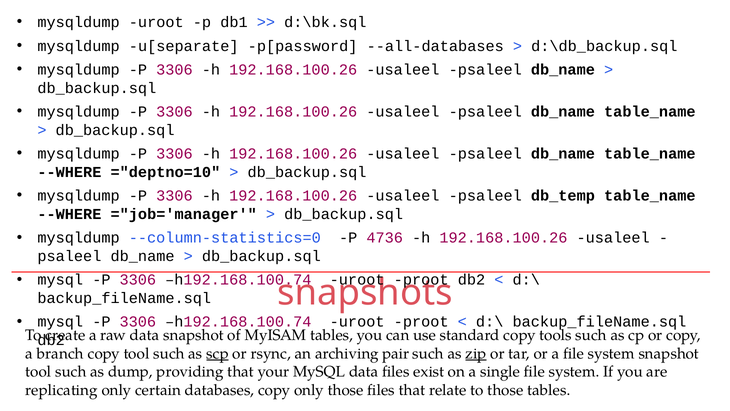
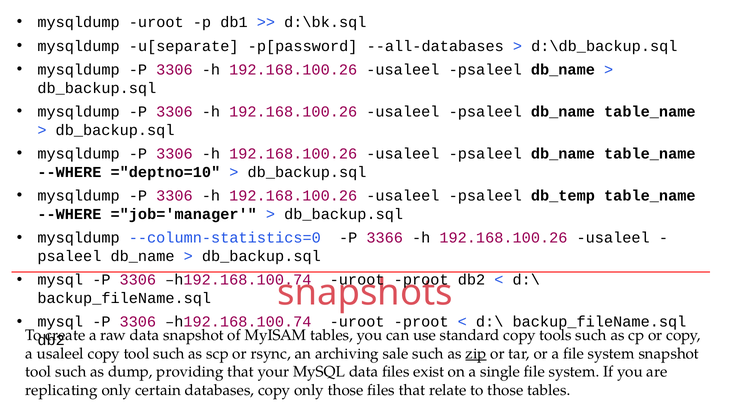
4736: 4736 -> 3366
a branch: branch -> usaleel
scp underline: present -> none
pair: pair -> sale
